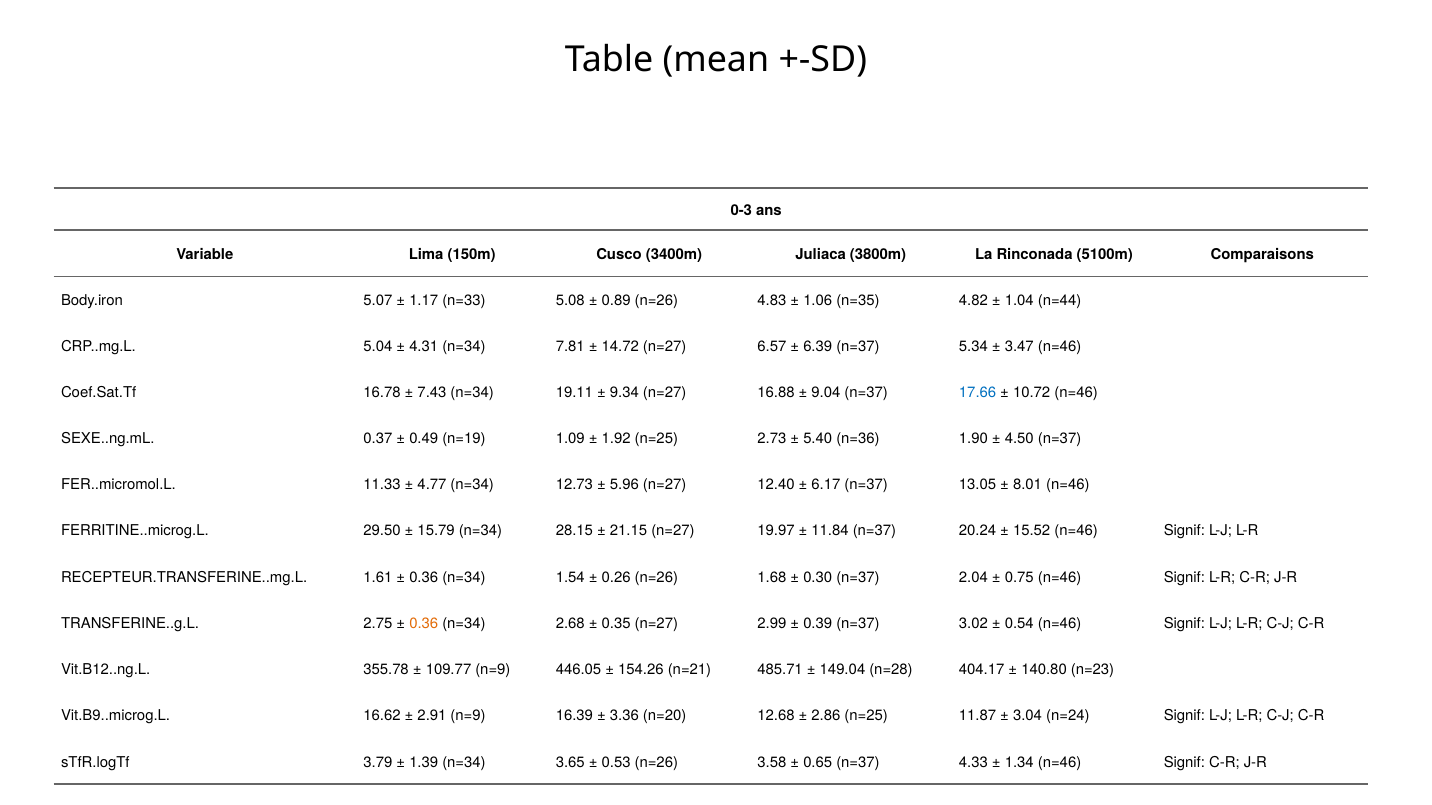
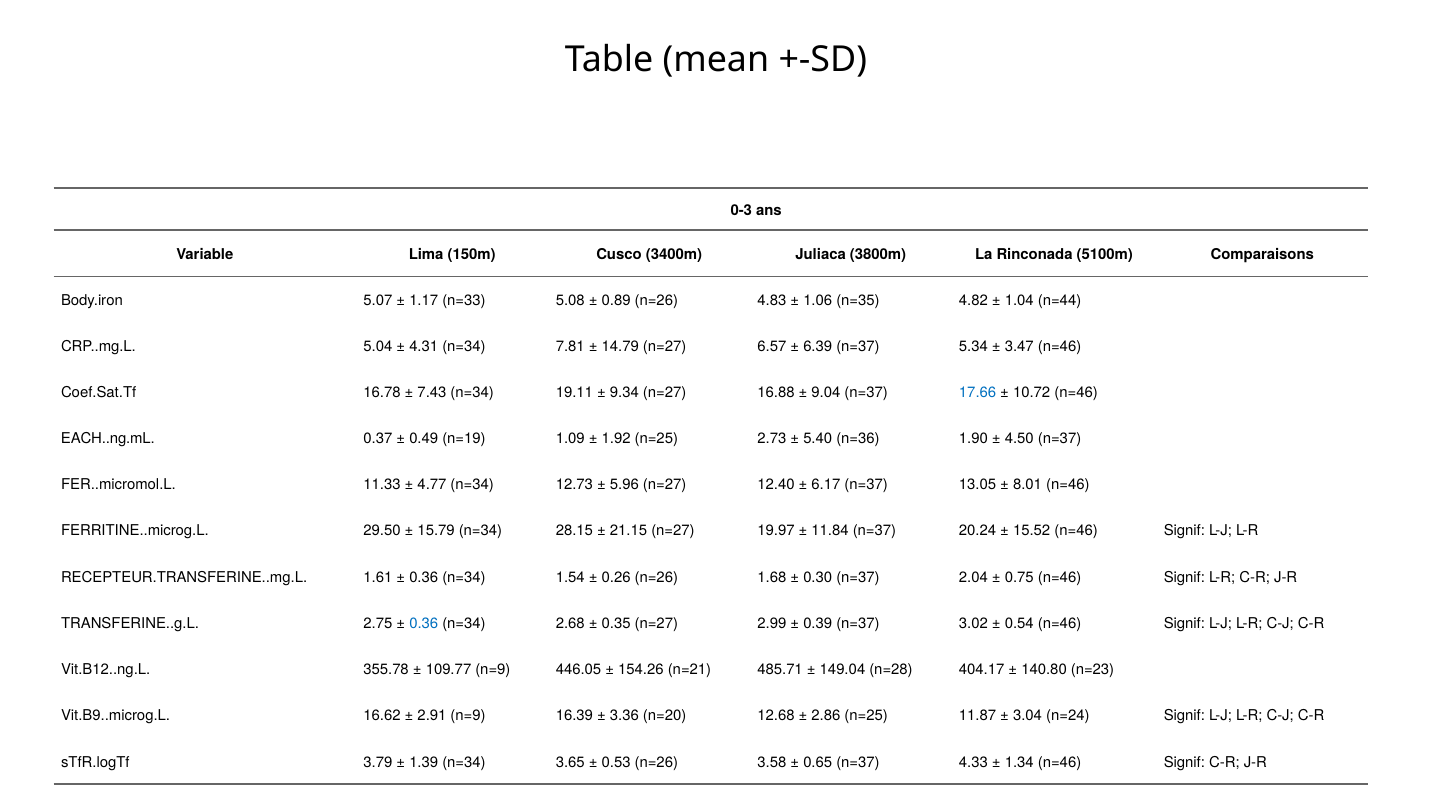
14.72: 14.72 -> 14.79
SEXE..ng.mL: SEXE..ng.mL -> EACH..ng.mL
0.36 at (424, 624) colour: orange -> blue
